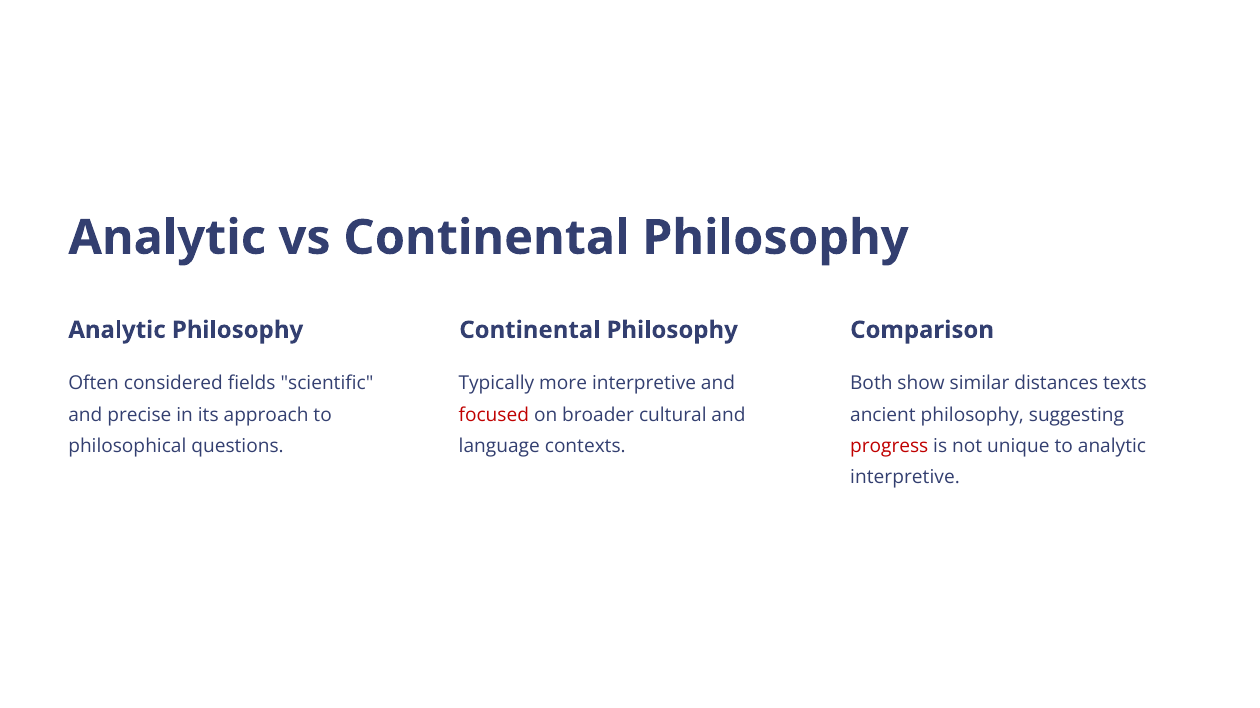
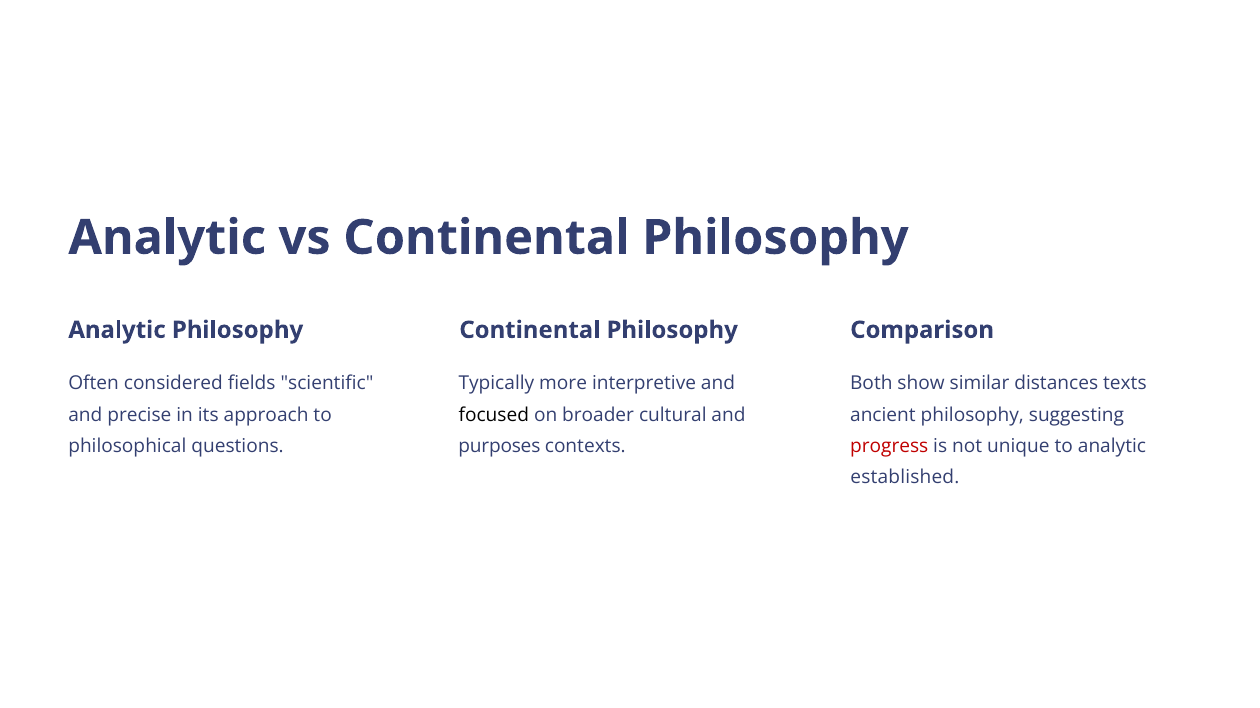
focused colour: red -> black
language: language -> purposes
interpretive at (905, 478): interpretive -> established
